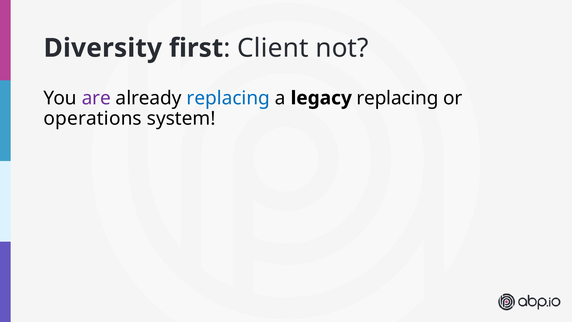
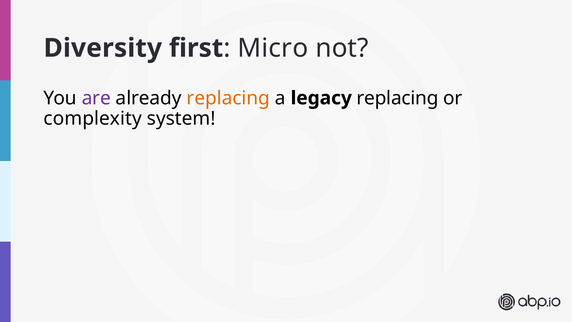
Client: Client -> Micro
replacing at (228, 98) colour: blue -> orange
operations: operations -> complexity
